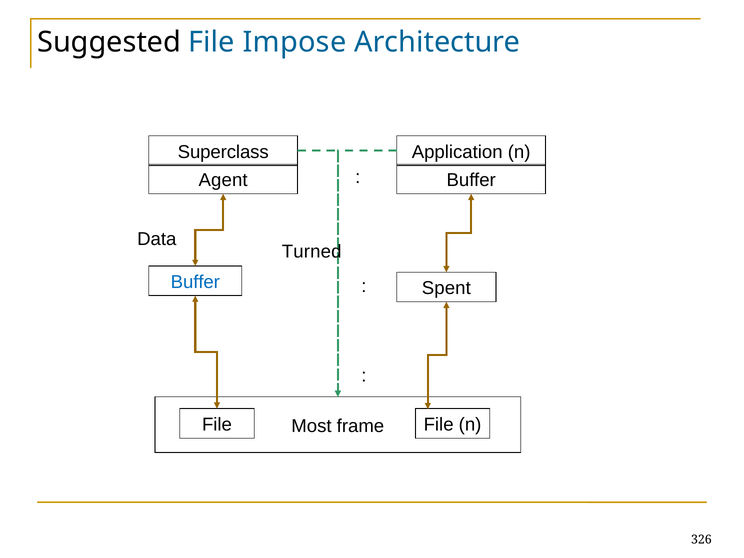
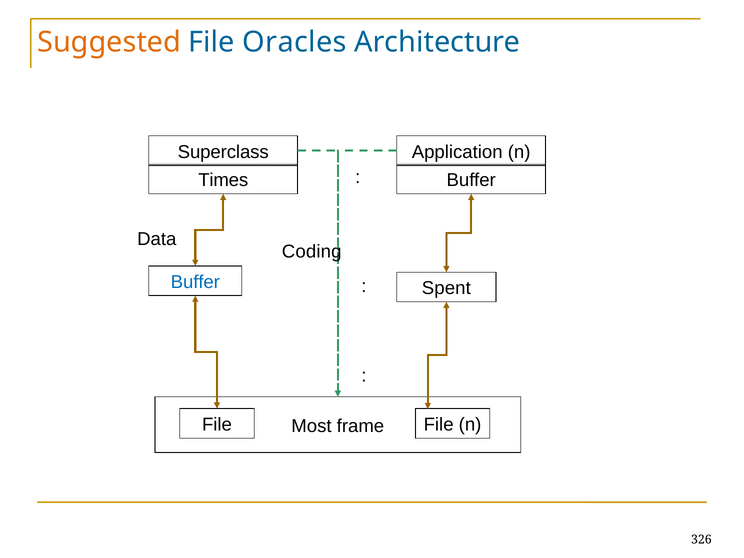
Suggested colour: black -> orange
Impose: Impose -> Oracles
Agent: Agent -> Times
Turned: Turned -> Coding
